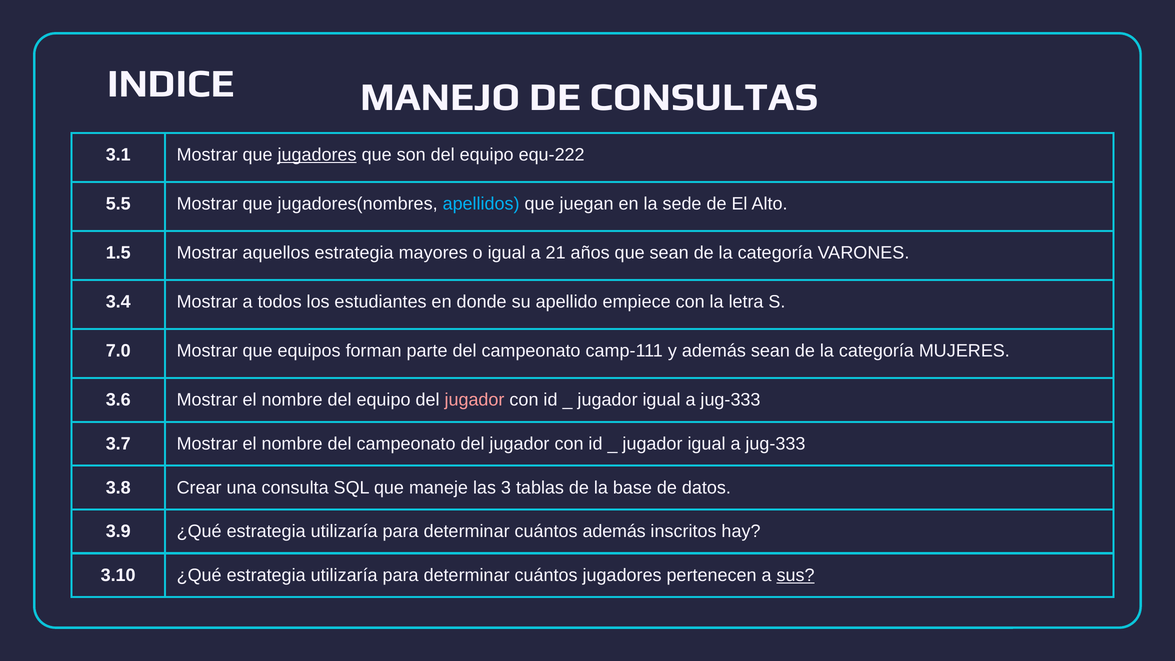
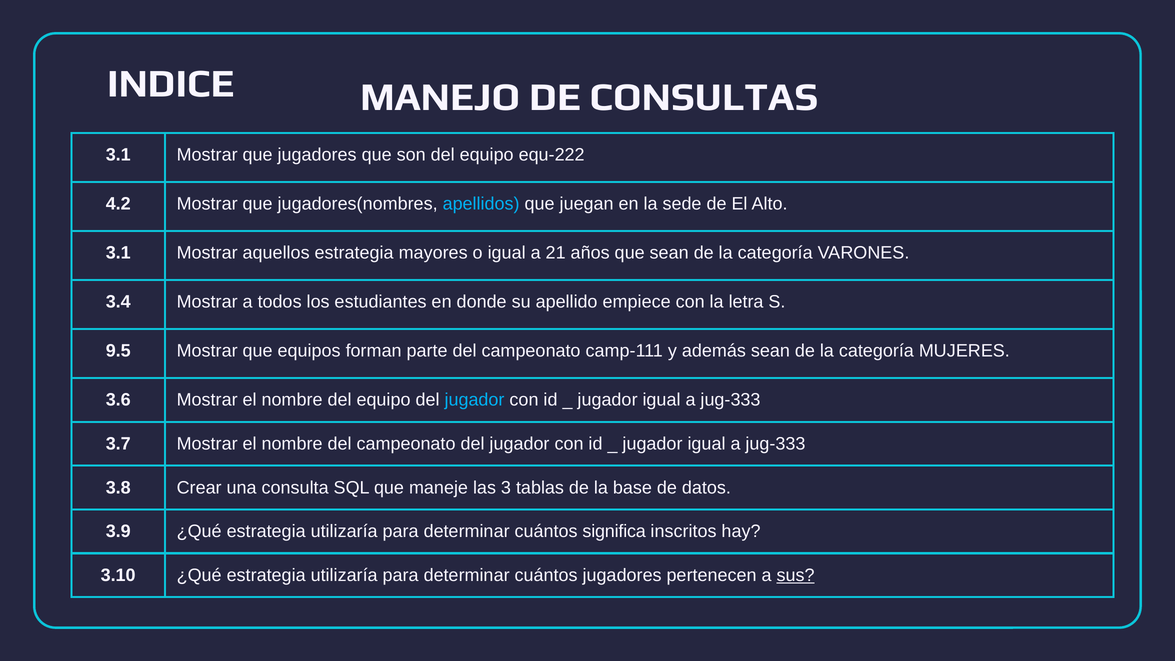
jugadores at (317, 155) underline: present -> none
5.5: 5.5 -> 4.2
1.5 at (118, 253): 1.5 -> 3.1
7.0: 7.0 -> 9.5
jugador at (474, 400) colour: pink -> light blue
cuántos además: además -> significa
